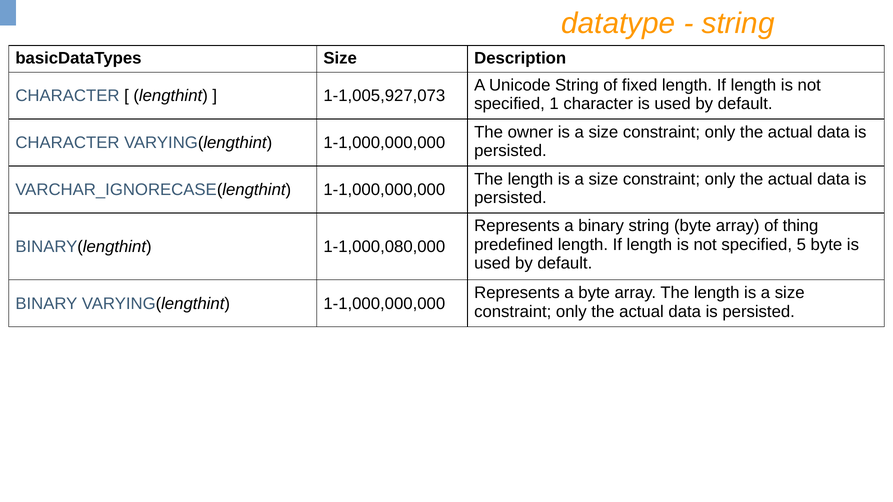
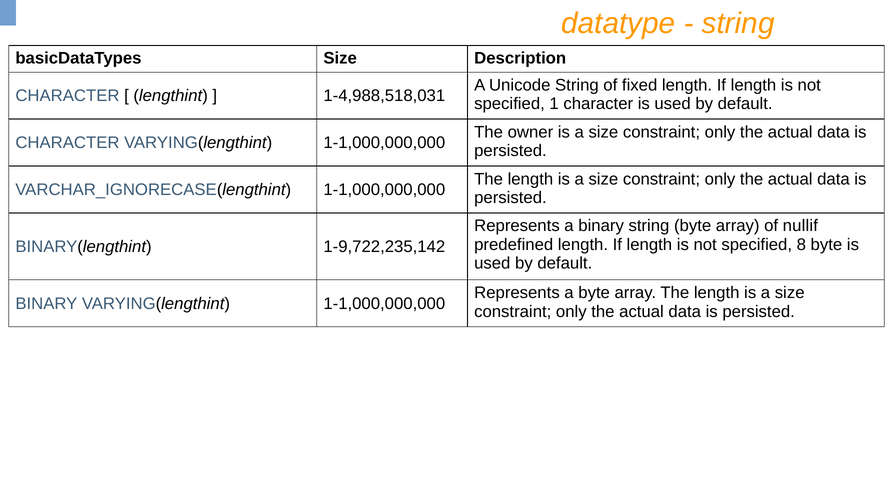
1-1,005,927,073: 1-1,005,927,073 -> 1-4,988,518,031
thing: thing -> nullif
5: 5 -> 8
1-1,000,080,000: 1-1,000,080,000 -> 1-9,722,235,142
